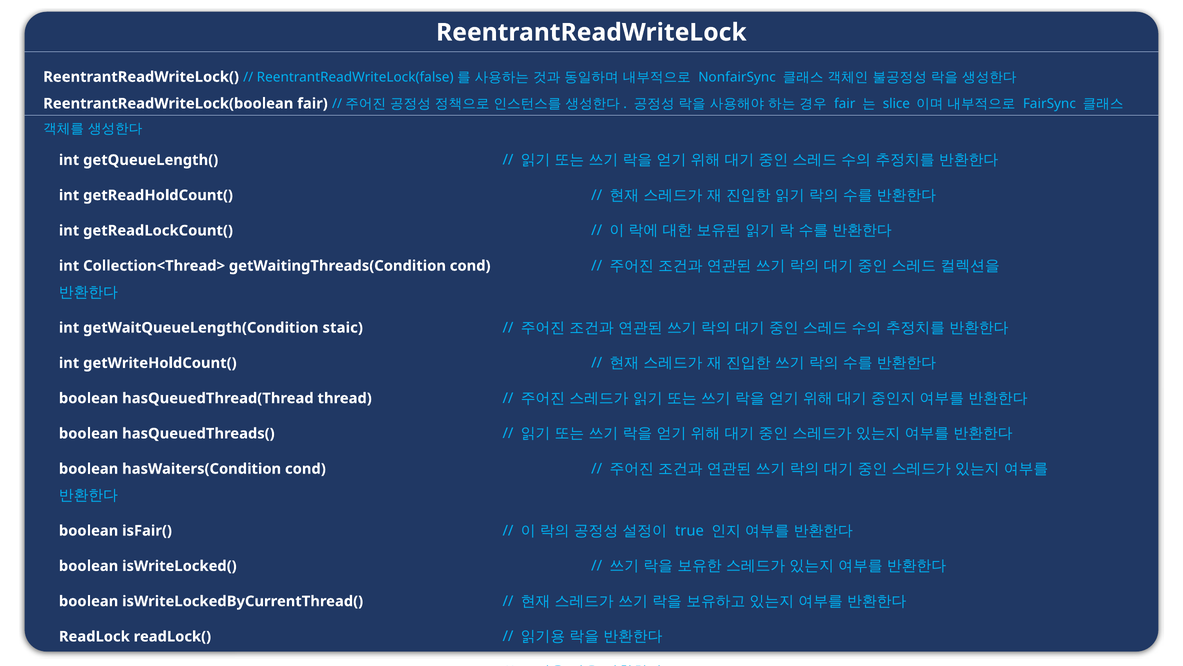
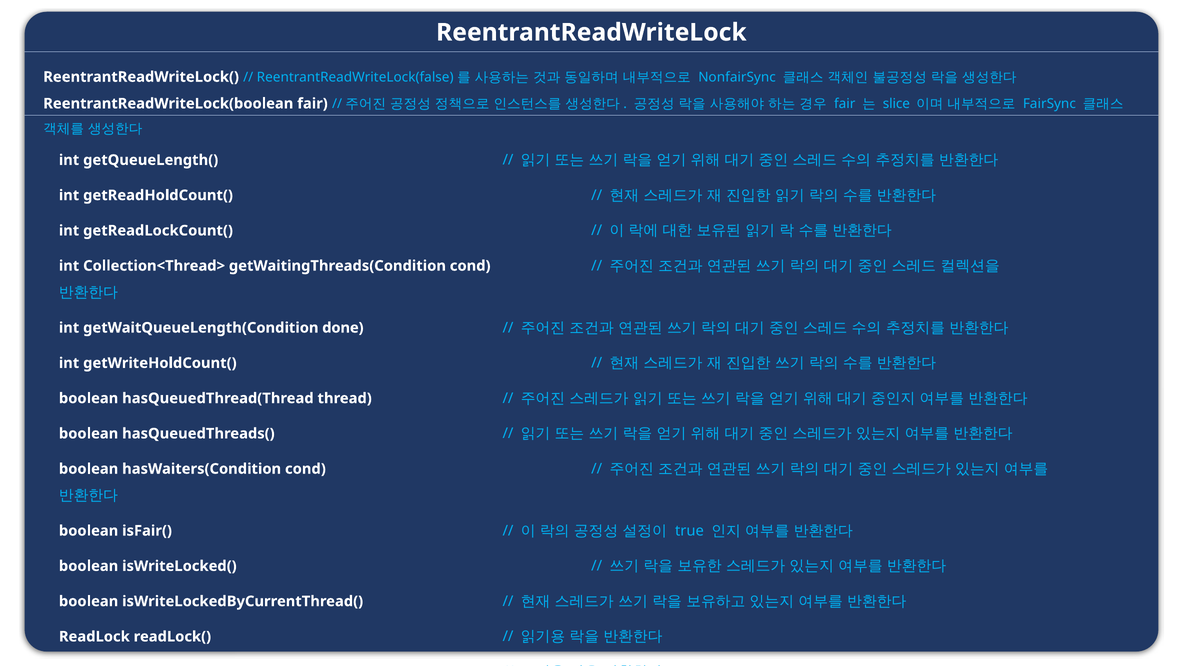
staic: staic -> done
